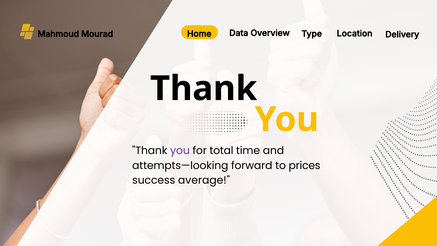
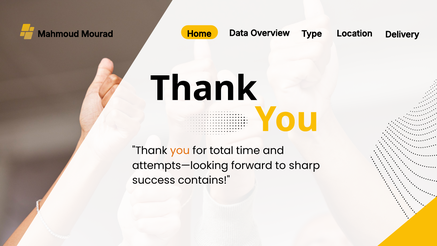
you at (180, 151) colour: purple -> orange
prices: prices -> sharp
average: average -> contains
